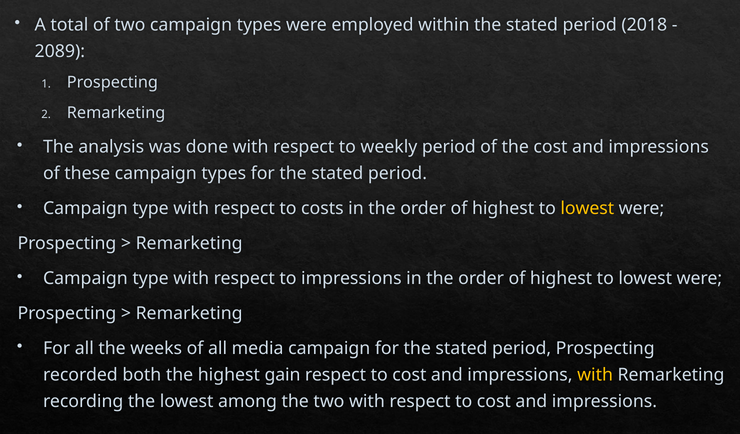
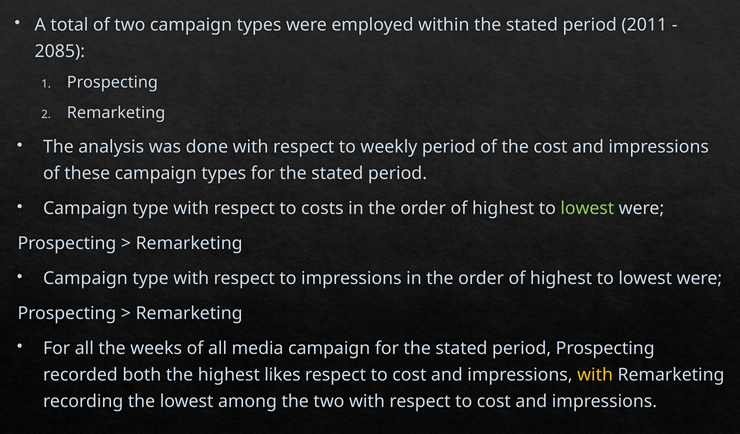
2018: 2018 -> 2011
2089: 2089 -> 2085
lowest at (587, 208) colour: yellow -> light green
gain: gain -> likes
